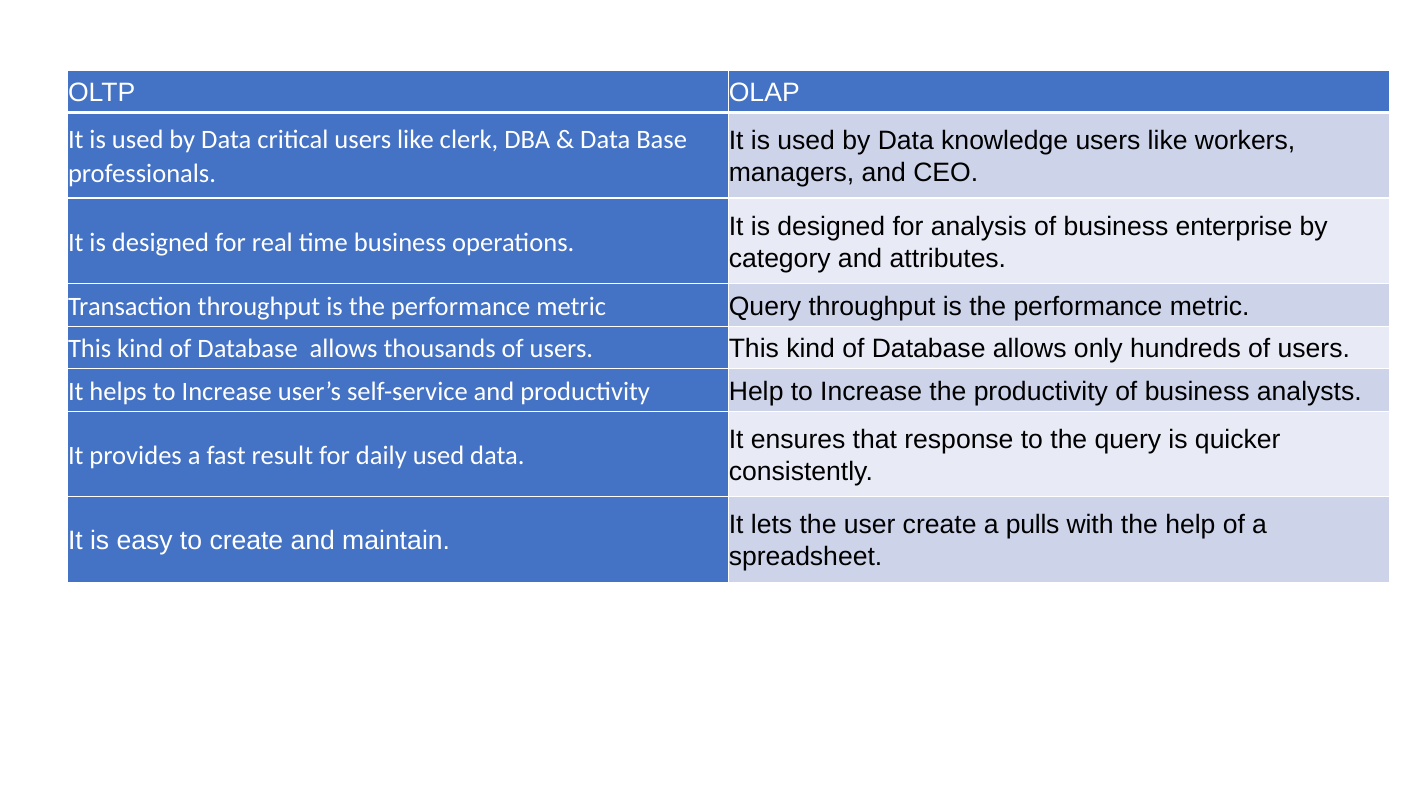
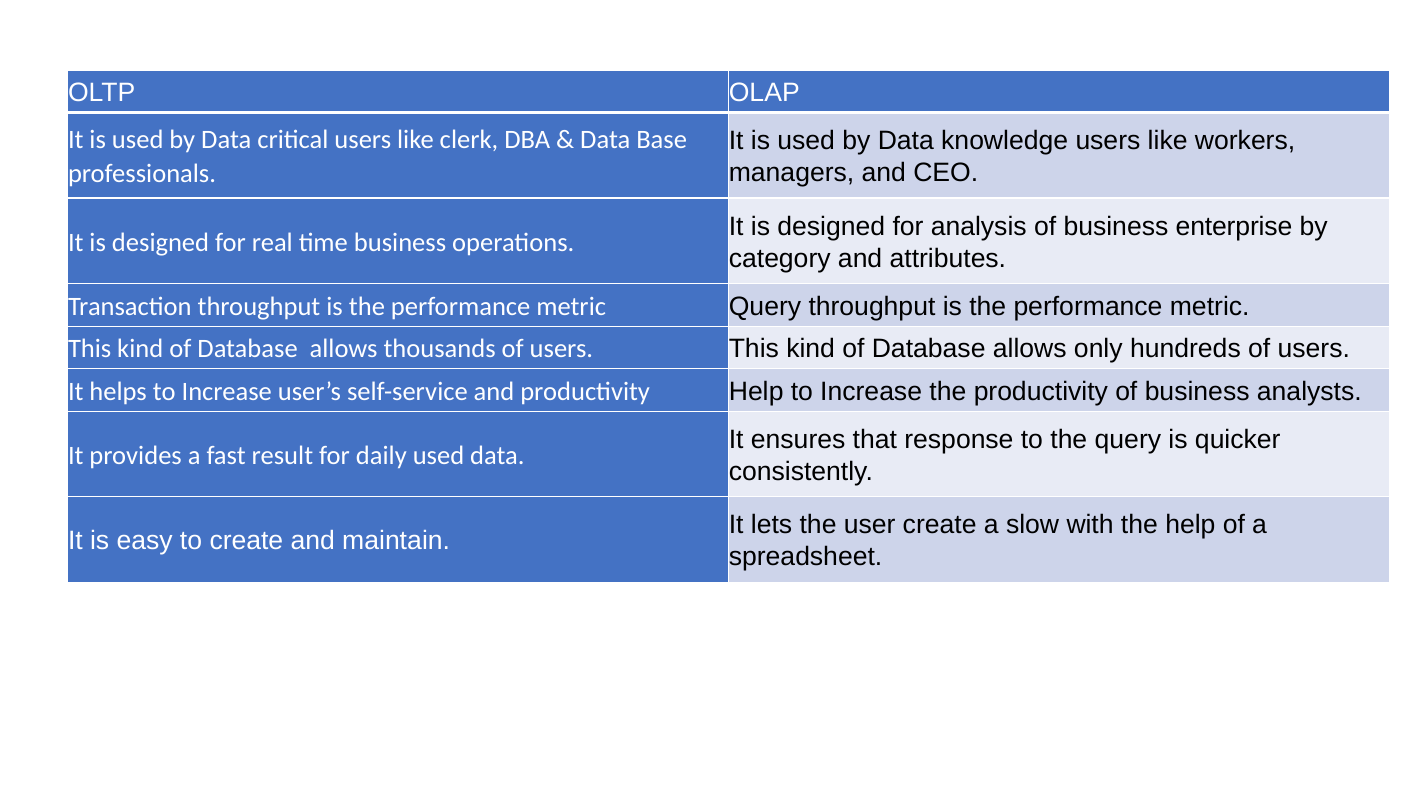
pulls: pulls -> slow
